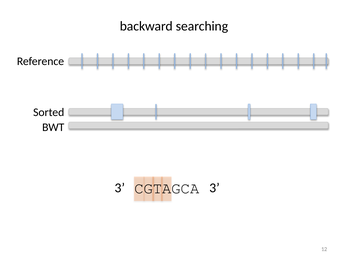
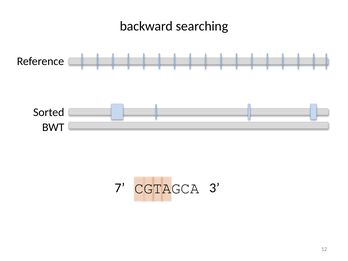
3 at (120, 188): 3 -> 7
